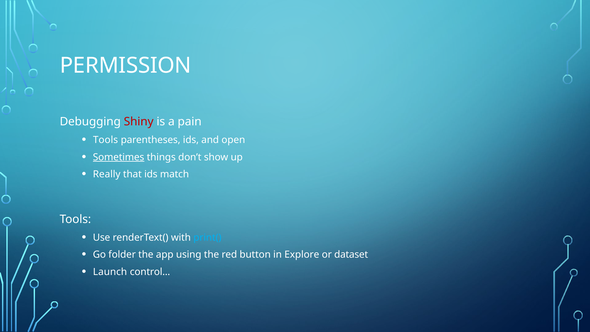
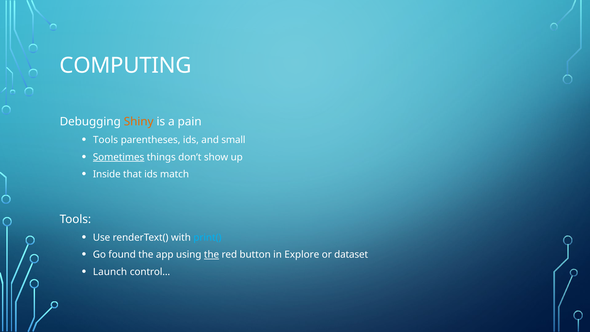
PERMISSION: PERMISSION -> COMPUTING
Shiny colour: red -> orange
open: open -> small
Really: Really -> Inside
folder: folder -> found
the at (212, 255) underline: none -> present
